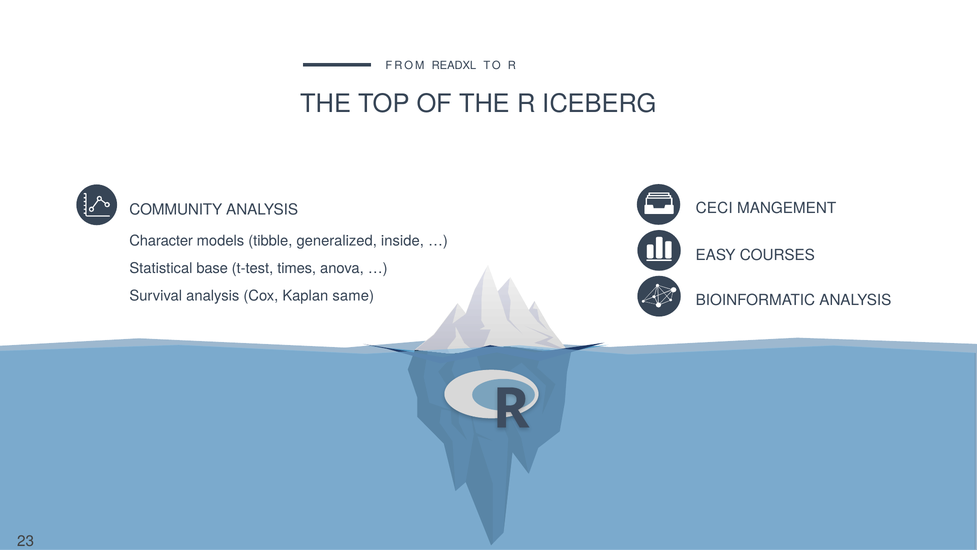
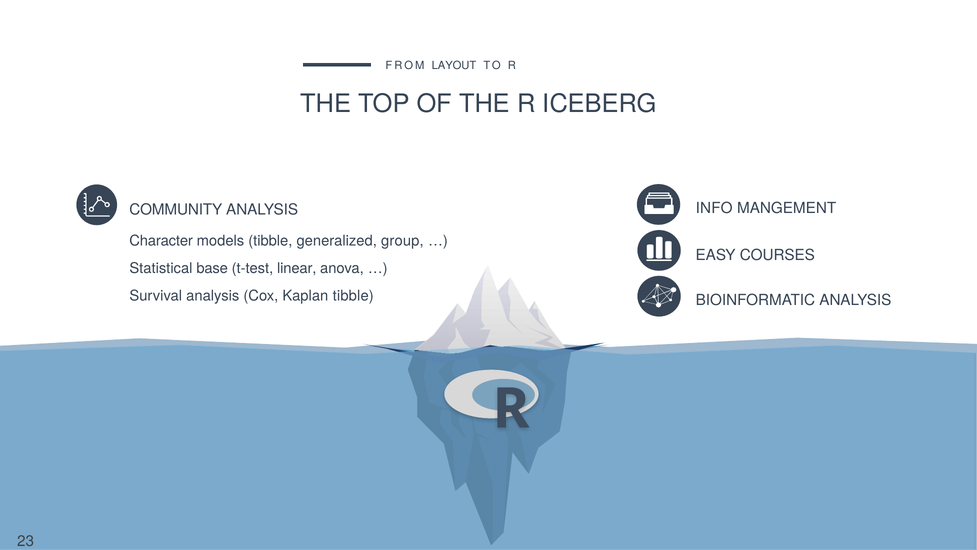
READXL: READXL -> LAYOUT
CECI: CECI -> INFO
inside: inside -> group
times: times -> linear
Kaplan same: same -> tibble
